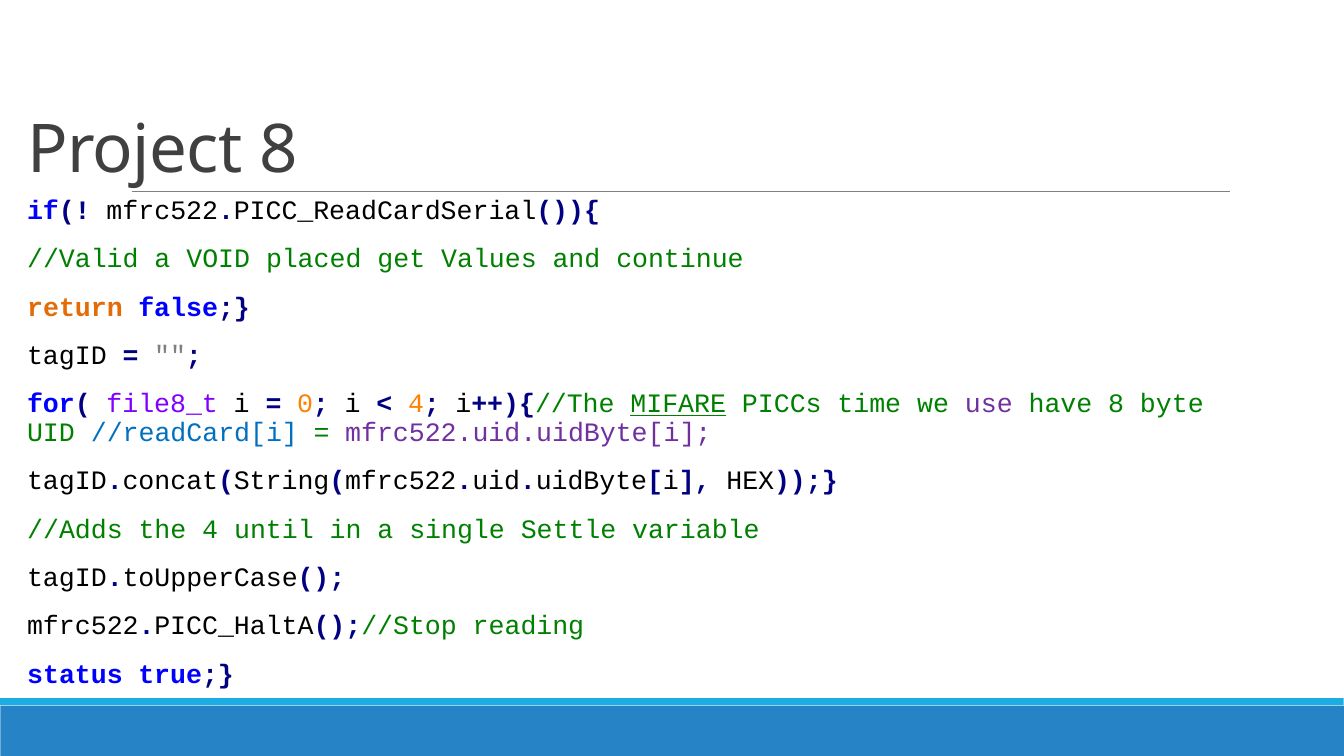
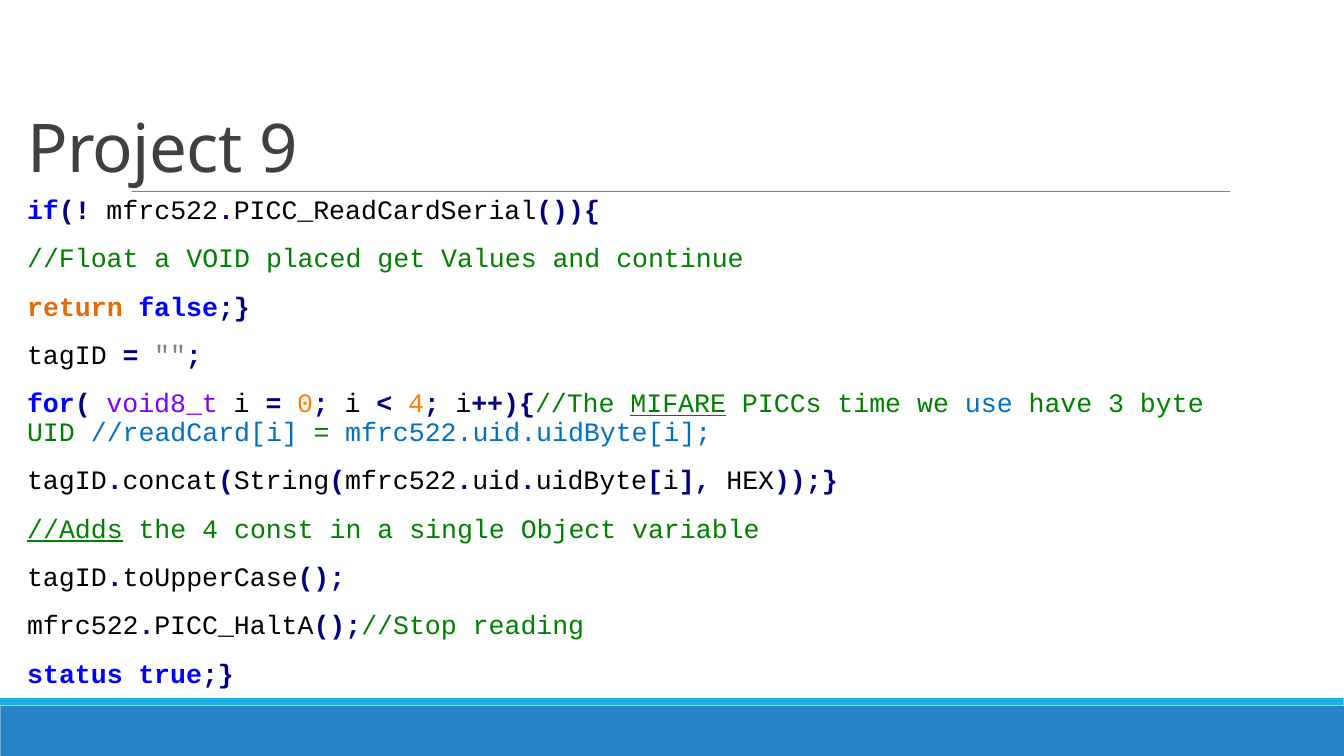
Project 8: 8 -> 9
//Valid: //Valid -> //Float
file8_t: file8_t -> void8_t
use colour: purple -> blue
have 8: 8 -> 3
mfrc522.uid.uidByte[i colour: purple -> blue
//Adds underline: none -> present
until: until -> const
Settle: Settle -> Object
